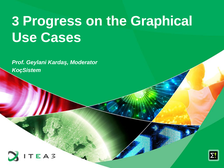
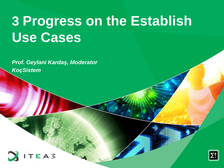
Graphical: Graphical -> Establish
